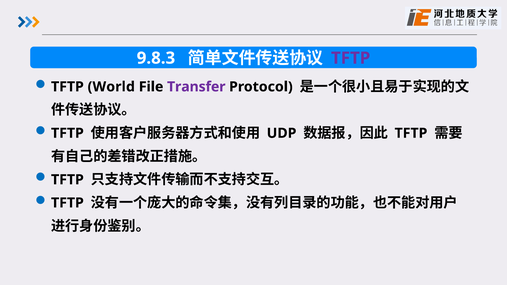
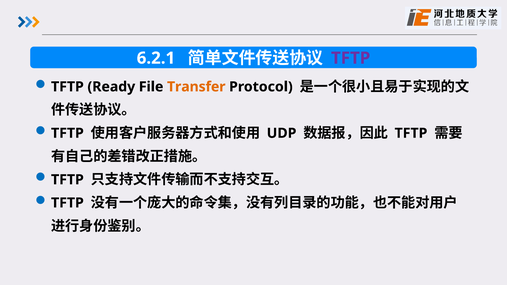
9.8.3: 9.8.3 -> 6.2.1
World: World -> Ready
Transfer colour: purple -> orange
